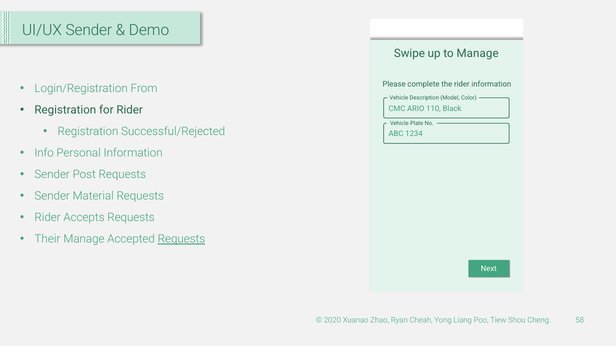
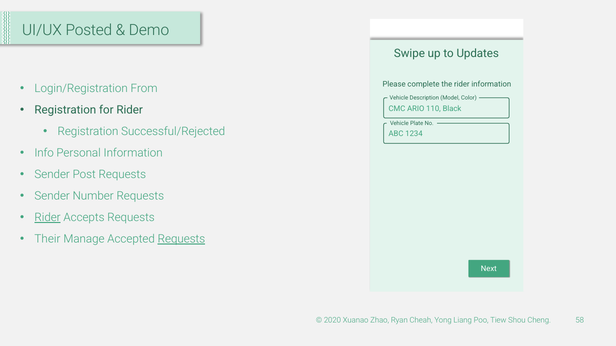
UI/UX Sender: Sender -> Posted
to Manage: Manage -> Updates
Material: Material -> Number
Rider at (48, 218) underline: none -> present
